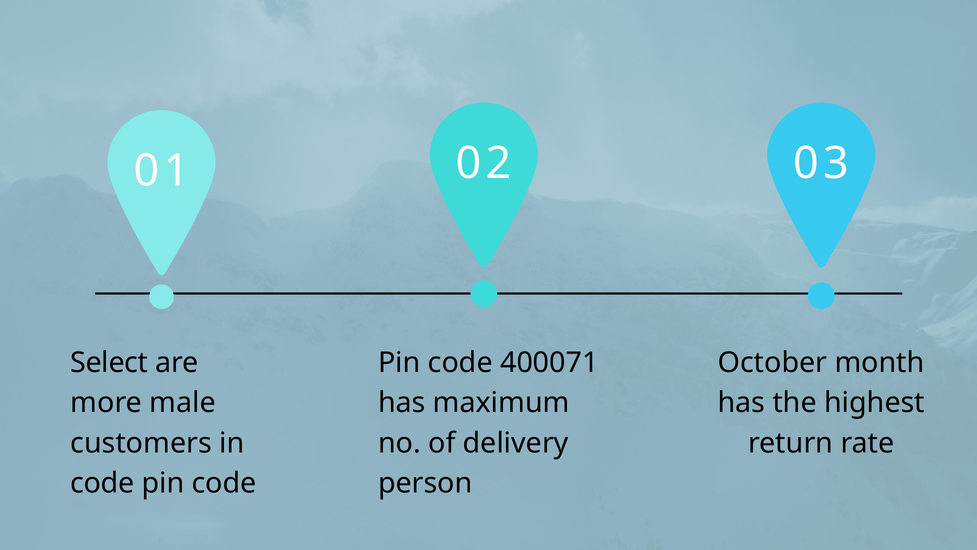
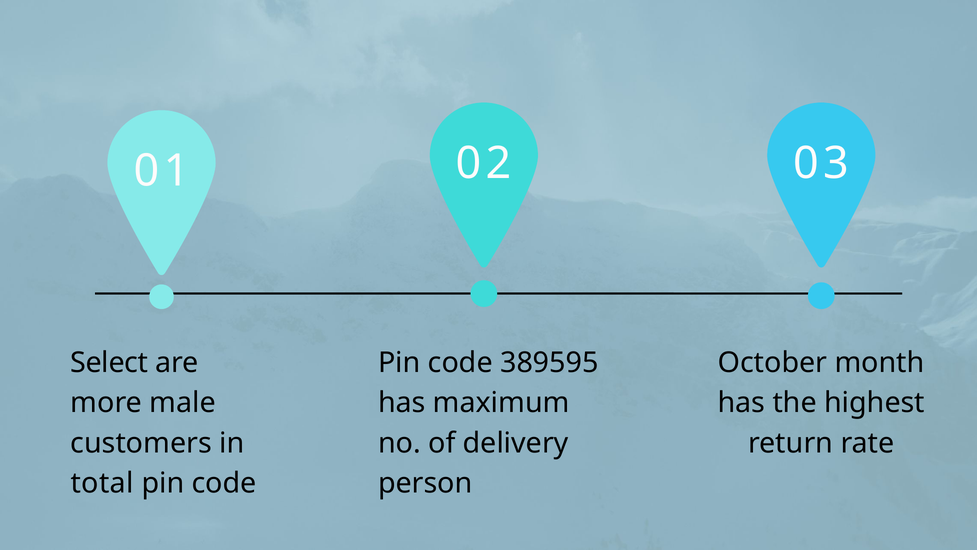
400071: 400071 -> 389595
code at (102, 483): code -> total
